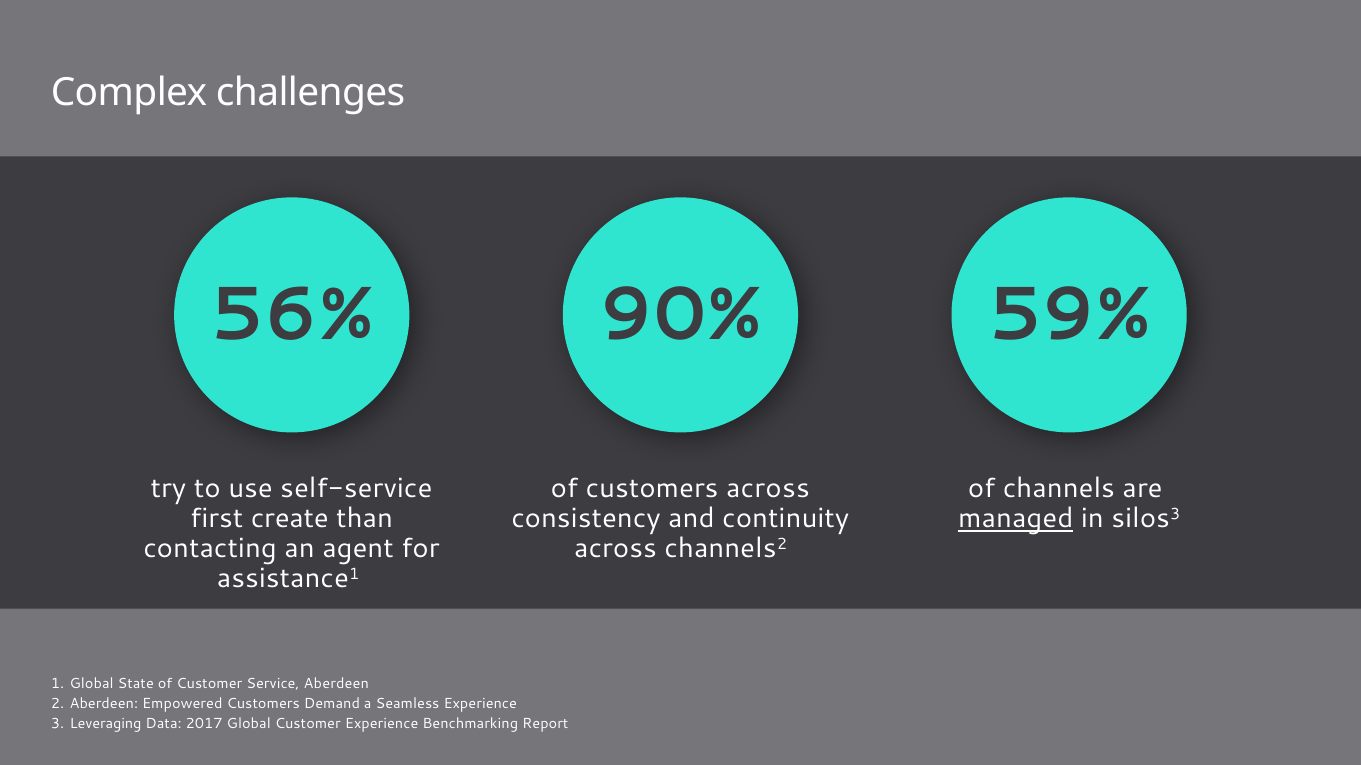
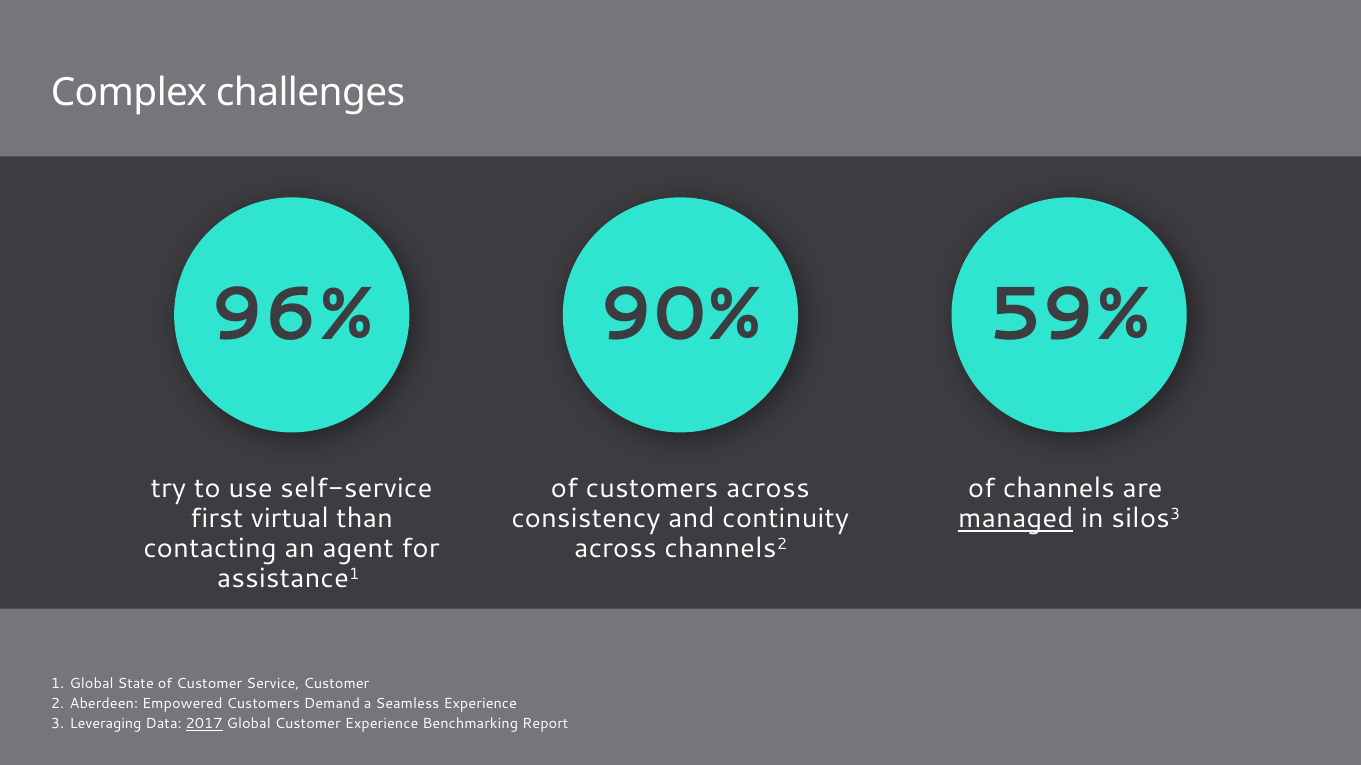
56%: 56% -> 96%
create: create -> virtual
Service Aberdeen: Aberdeen -> Customer
2017 underline: none -> present
